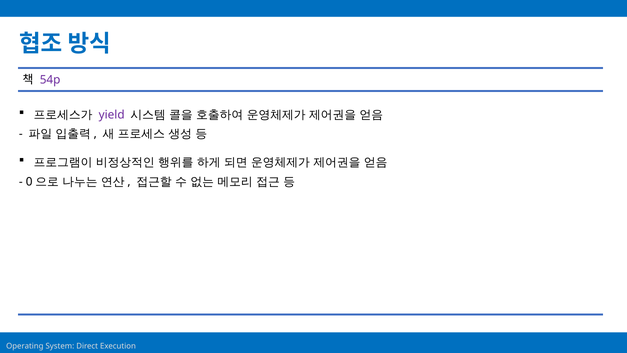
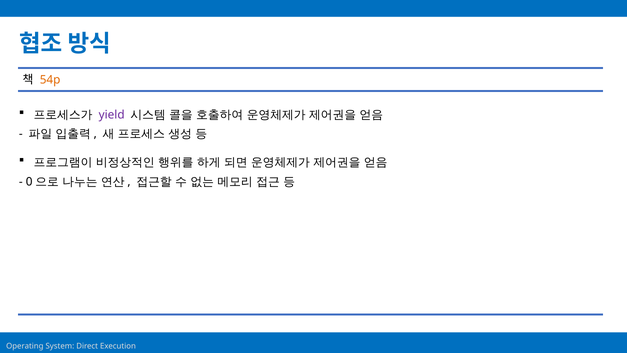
54p colour: purple -> orange
